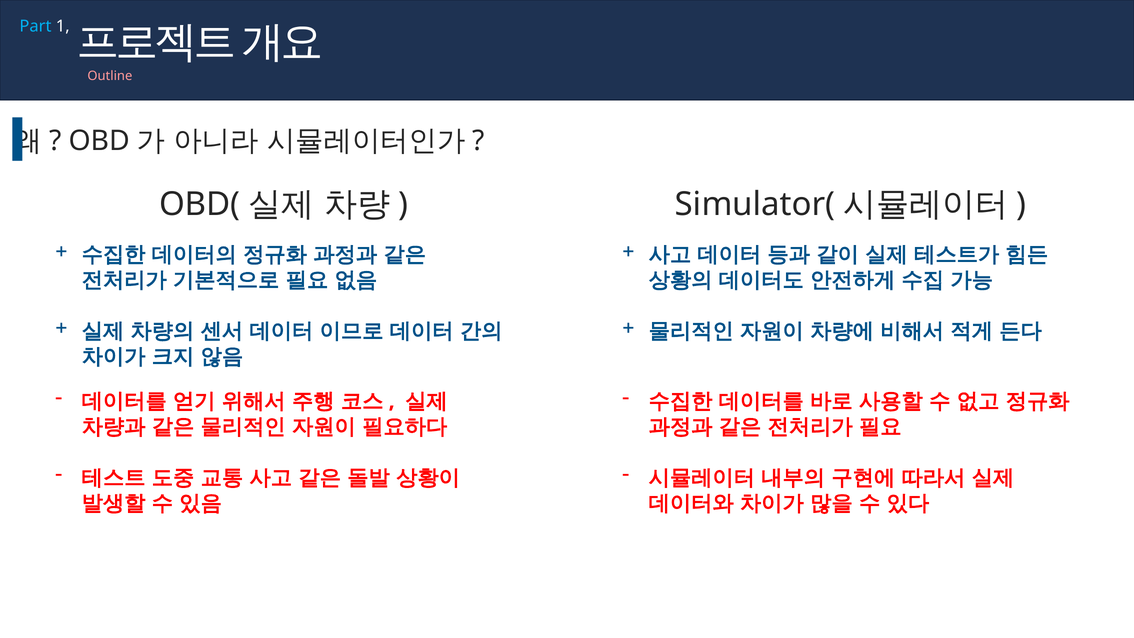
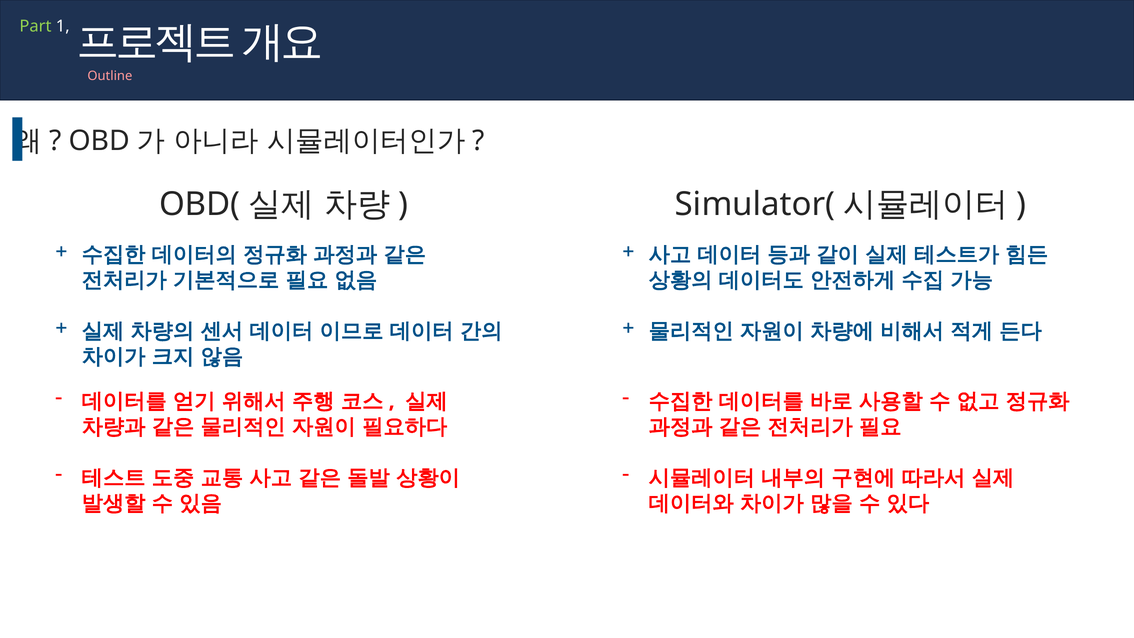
Part colour: light blue -> light green
